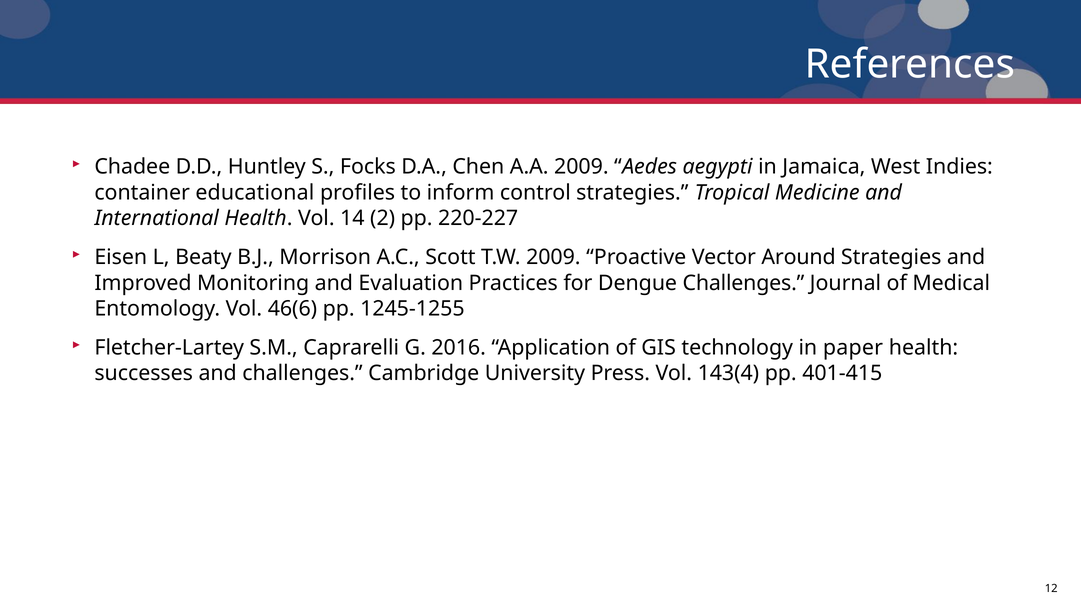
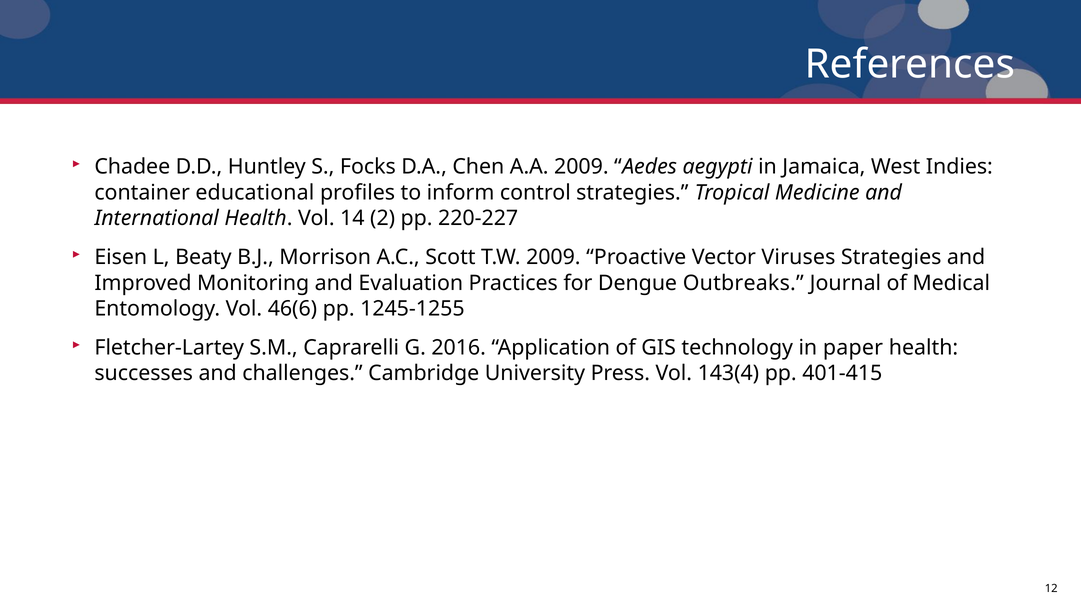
Around: Around -> Viruses
Dengue Challenges: Challenges -> Outbreaks
